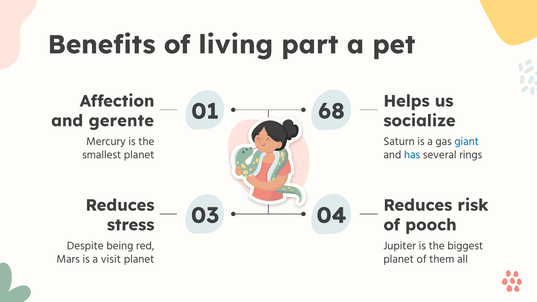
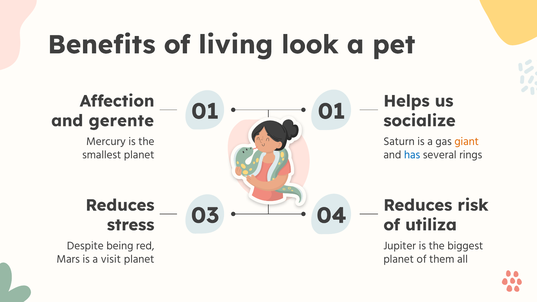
part: part -> look
01 68: 68 -> 01
giant colour: blue -> orange
pooch: pooch -> utiliza
